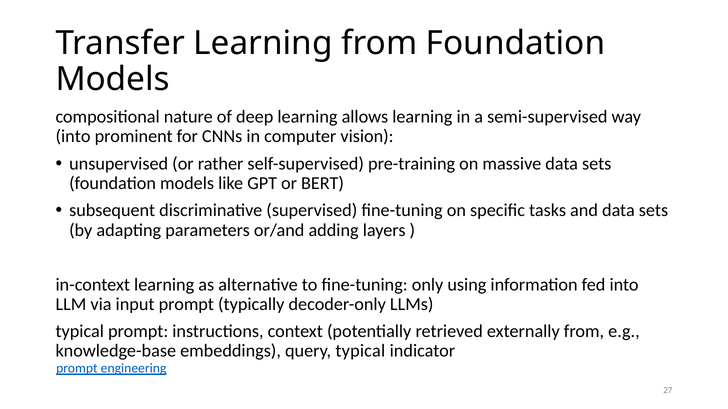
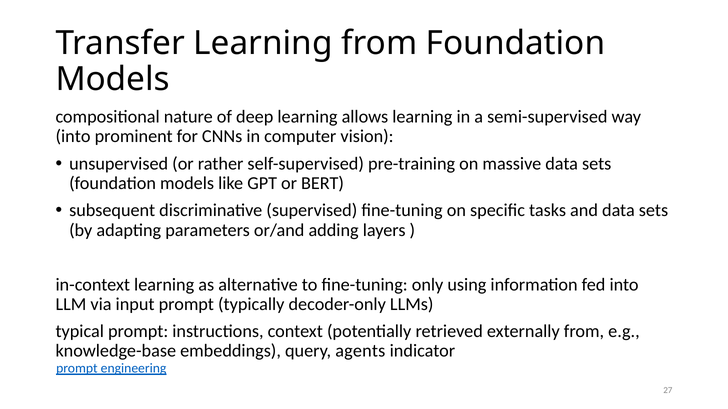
query typical: typical -> agents
